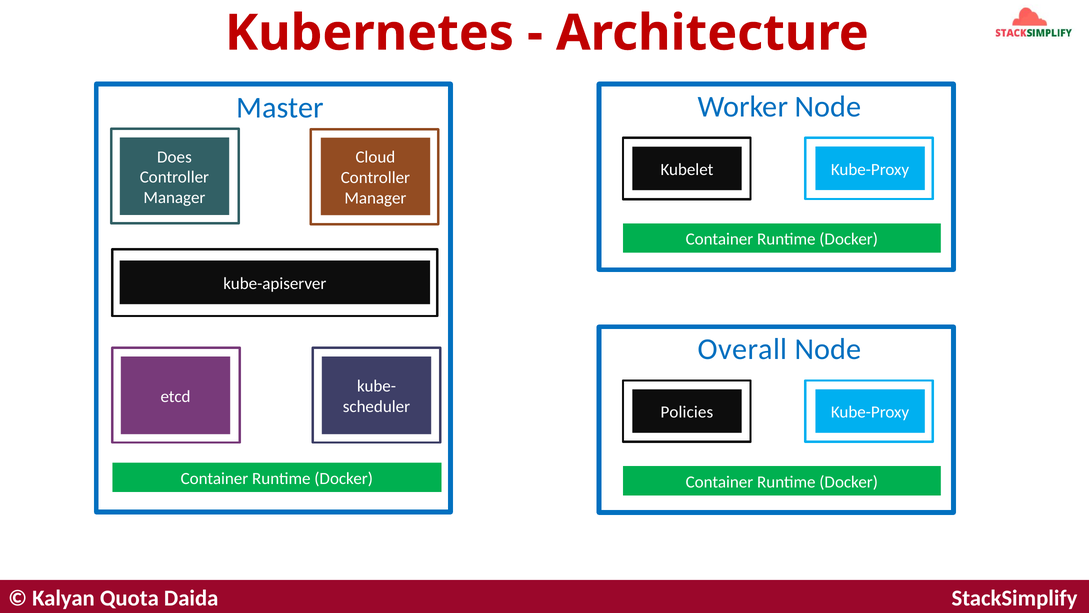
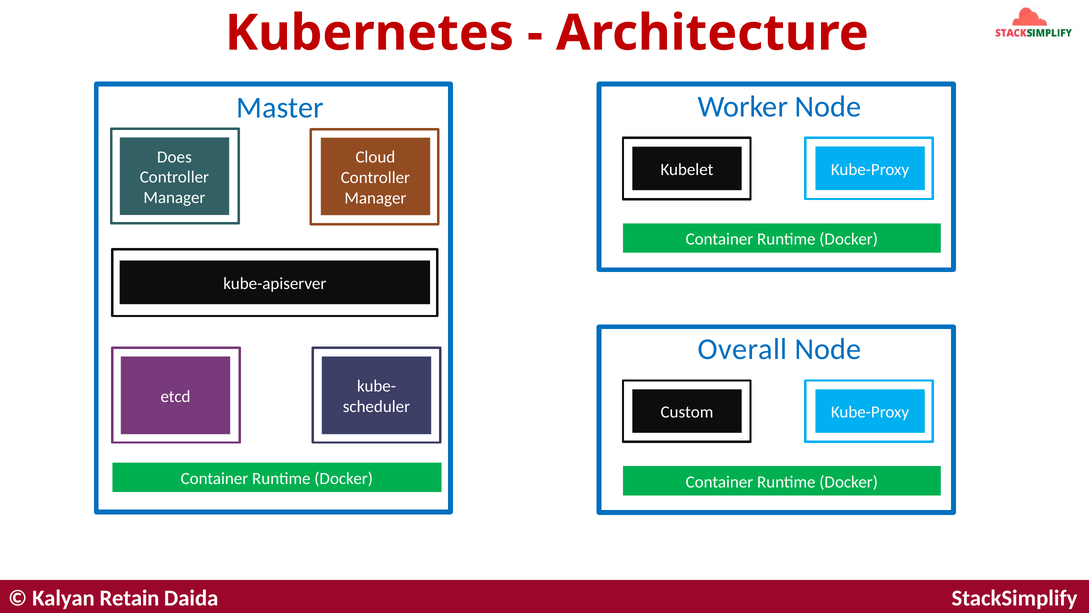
Policies: Policies -> Custom
Quota: Quota -> Retain
